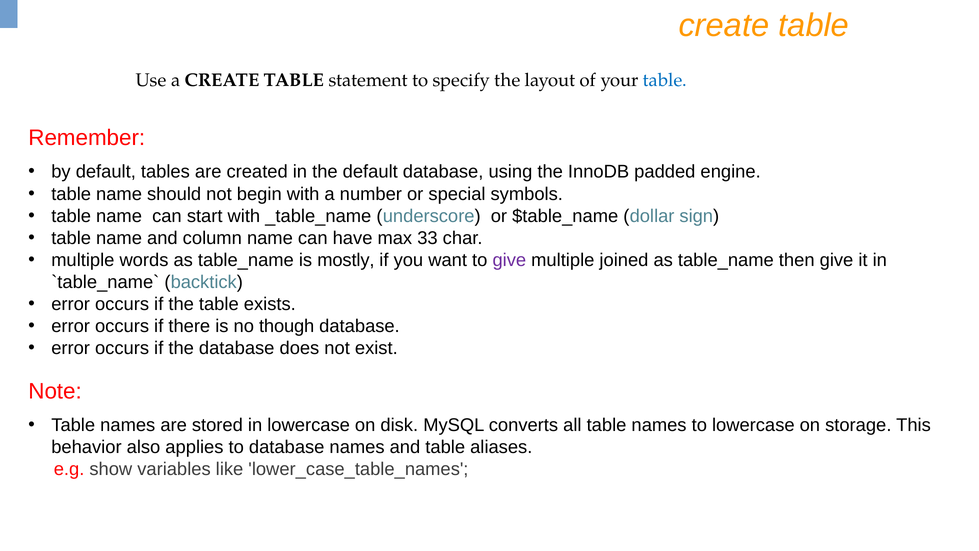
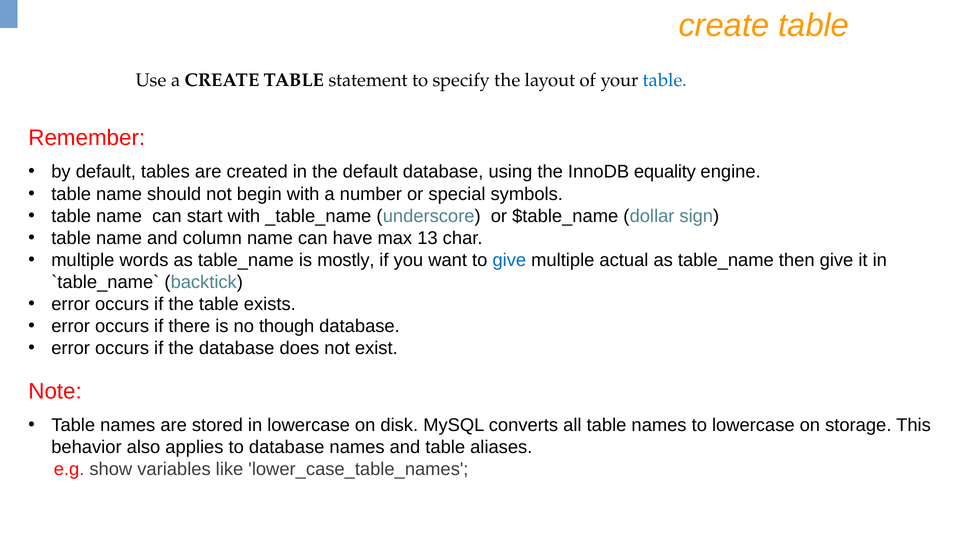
padded: padded -> equality
33: 33 -> 13
give at (509, 260) colour: purple -> blue
joined: joined -> actual
